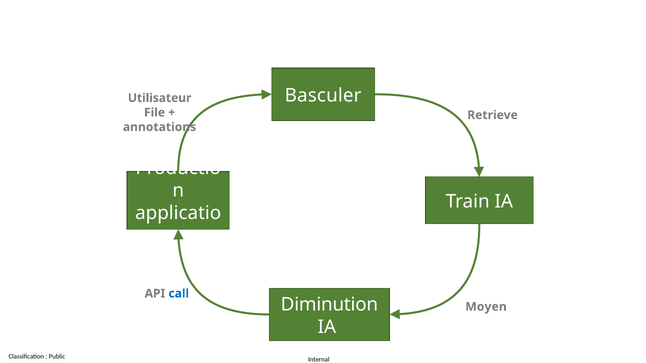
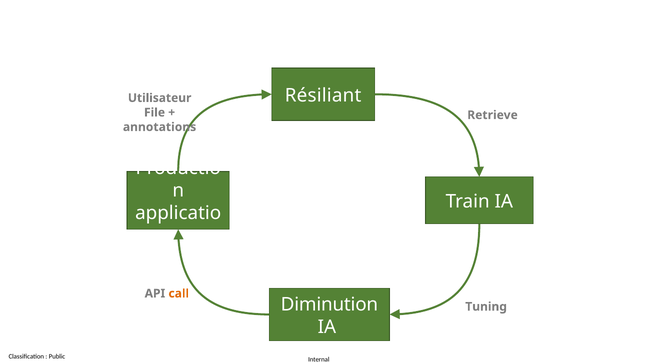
Basculer: Basculer -> Résiliant
call colour: blue -> orange
Moyen: Moyen -> Tuning
